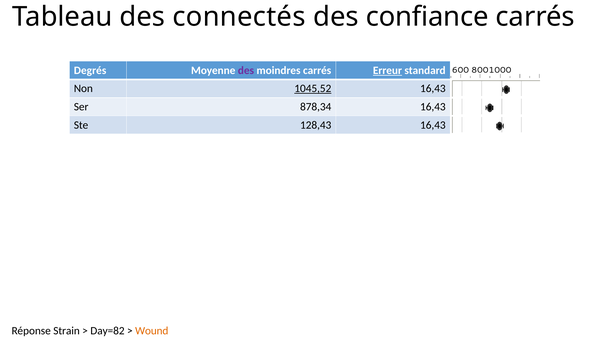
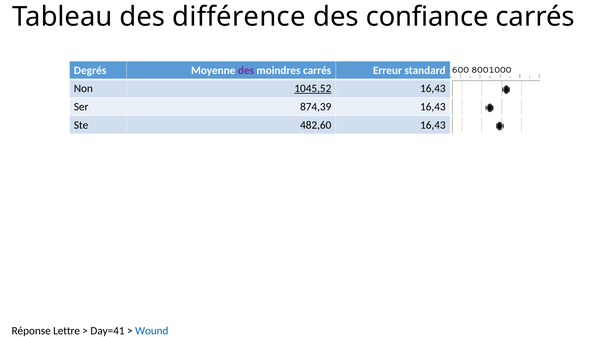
connectés: connectés -> différence
Erreur underline: present -> none
878,34: 878,34 -> 874,39
128,43: 128,43 -> 482,60
Strain: Strain -> Lettre
Day=82: Day=82 -> Day=41
Wound colour: orange -> blue
